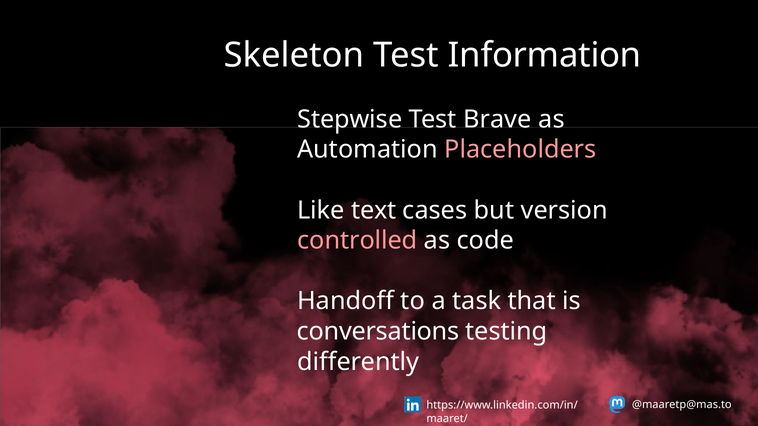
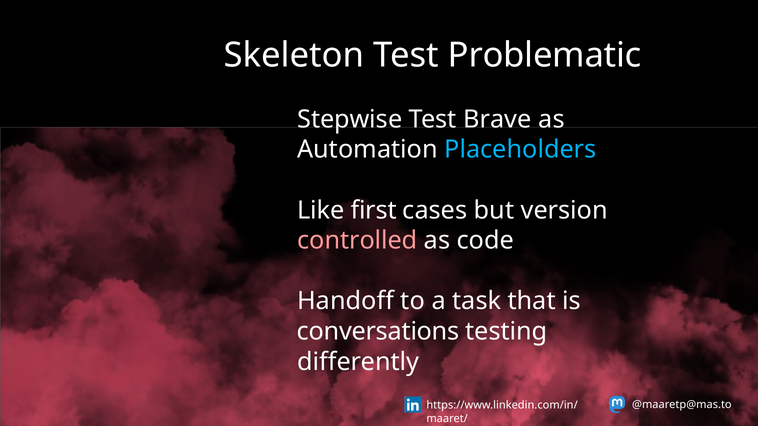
Information: Information -> Problematic
Placeholders colour: pink -> light blue
text: text -> first
